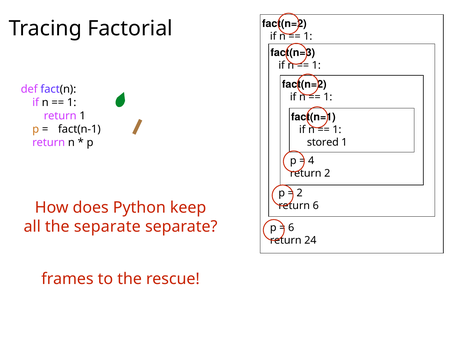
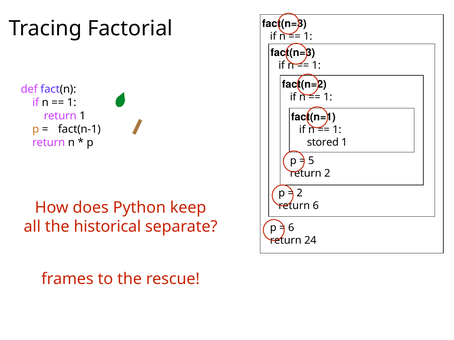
fact(n=2 at (284, 24): fact(n=2 -> fact(n=3
4: 4 -> 5
the separate: separate -> historical
